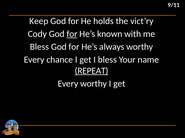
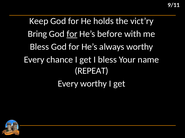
Cody: Cody -> Bring
known: known -> before
REPEAT underline: present -> none
